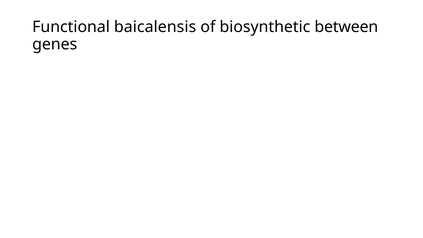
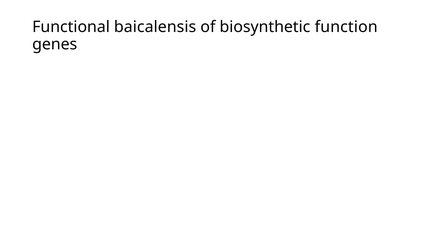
between: between -> function
